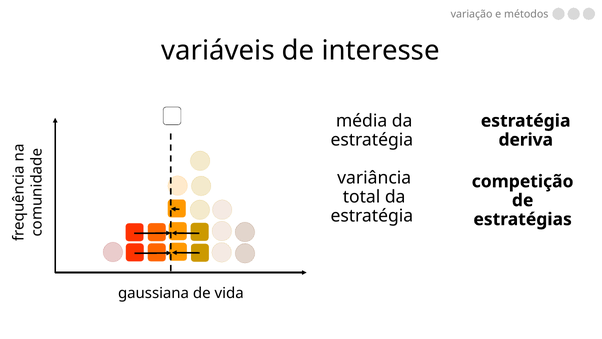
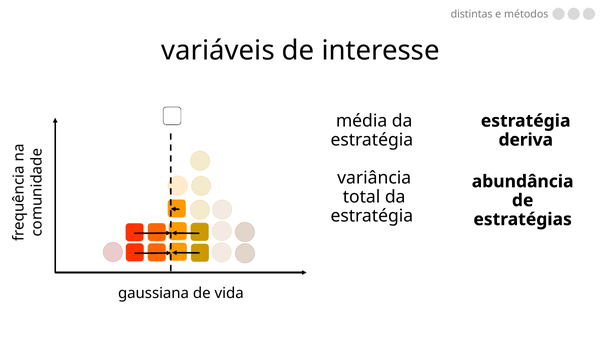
variação: variação -> distintas
competição: competição -> abundância
